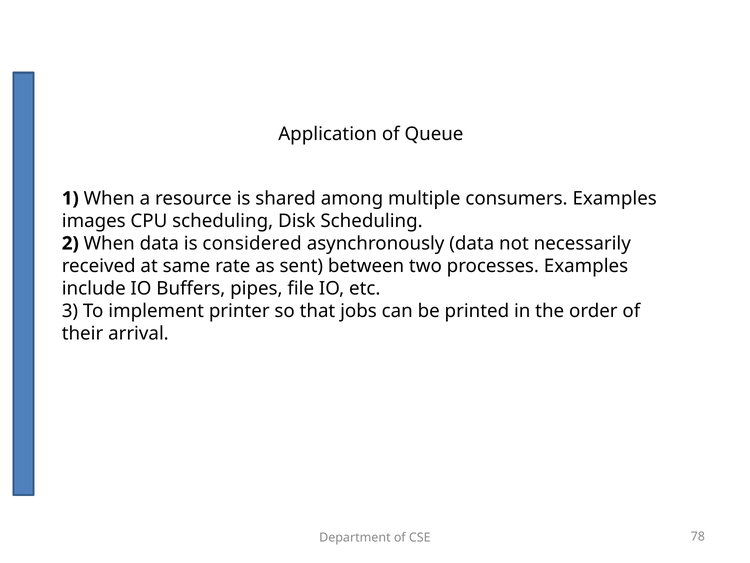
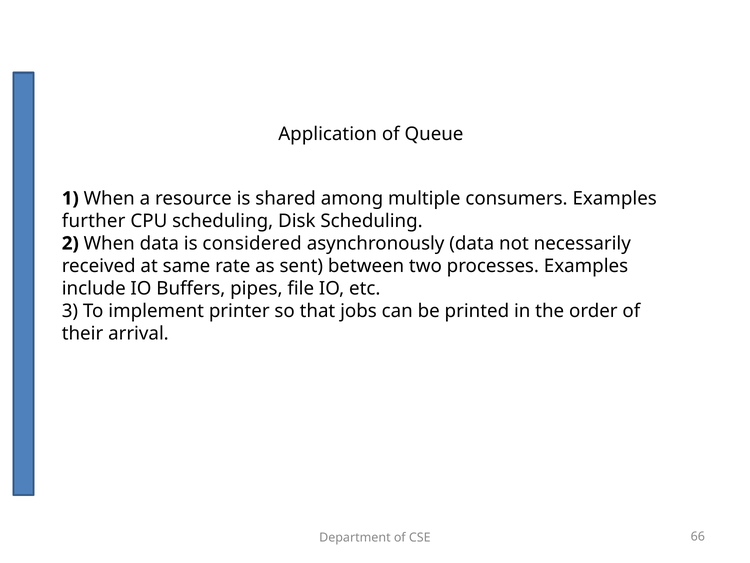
images: images -> further
78: 78 -> 66
